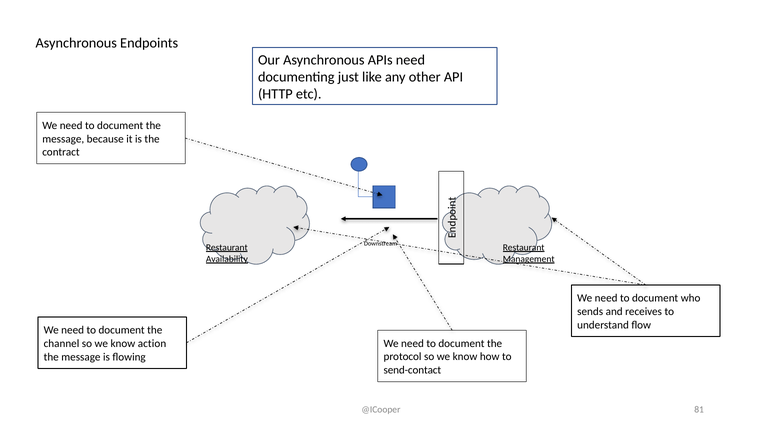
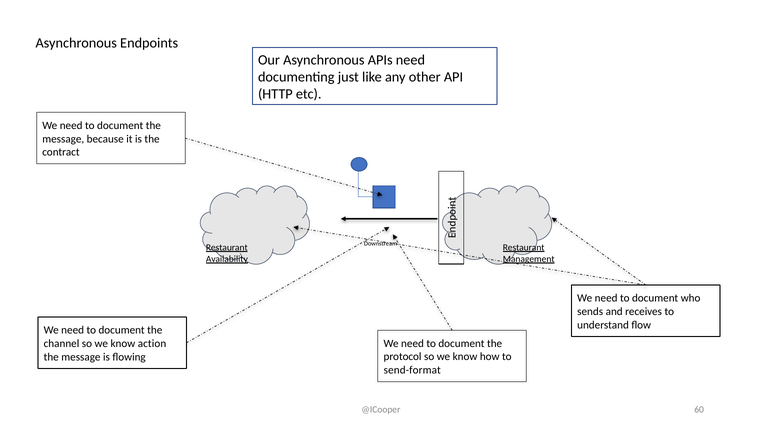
send-contact: send-contact -> send-format
81: 81 -> 60
